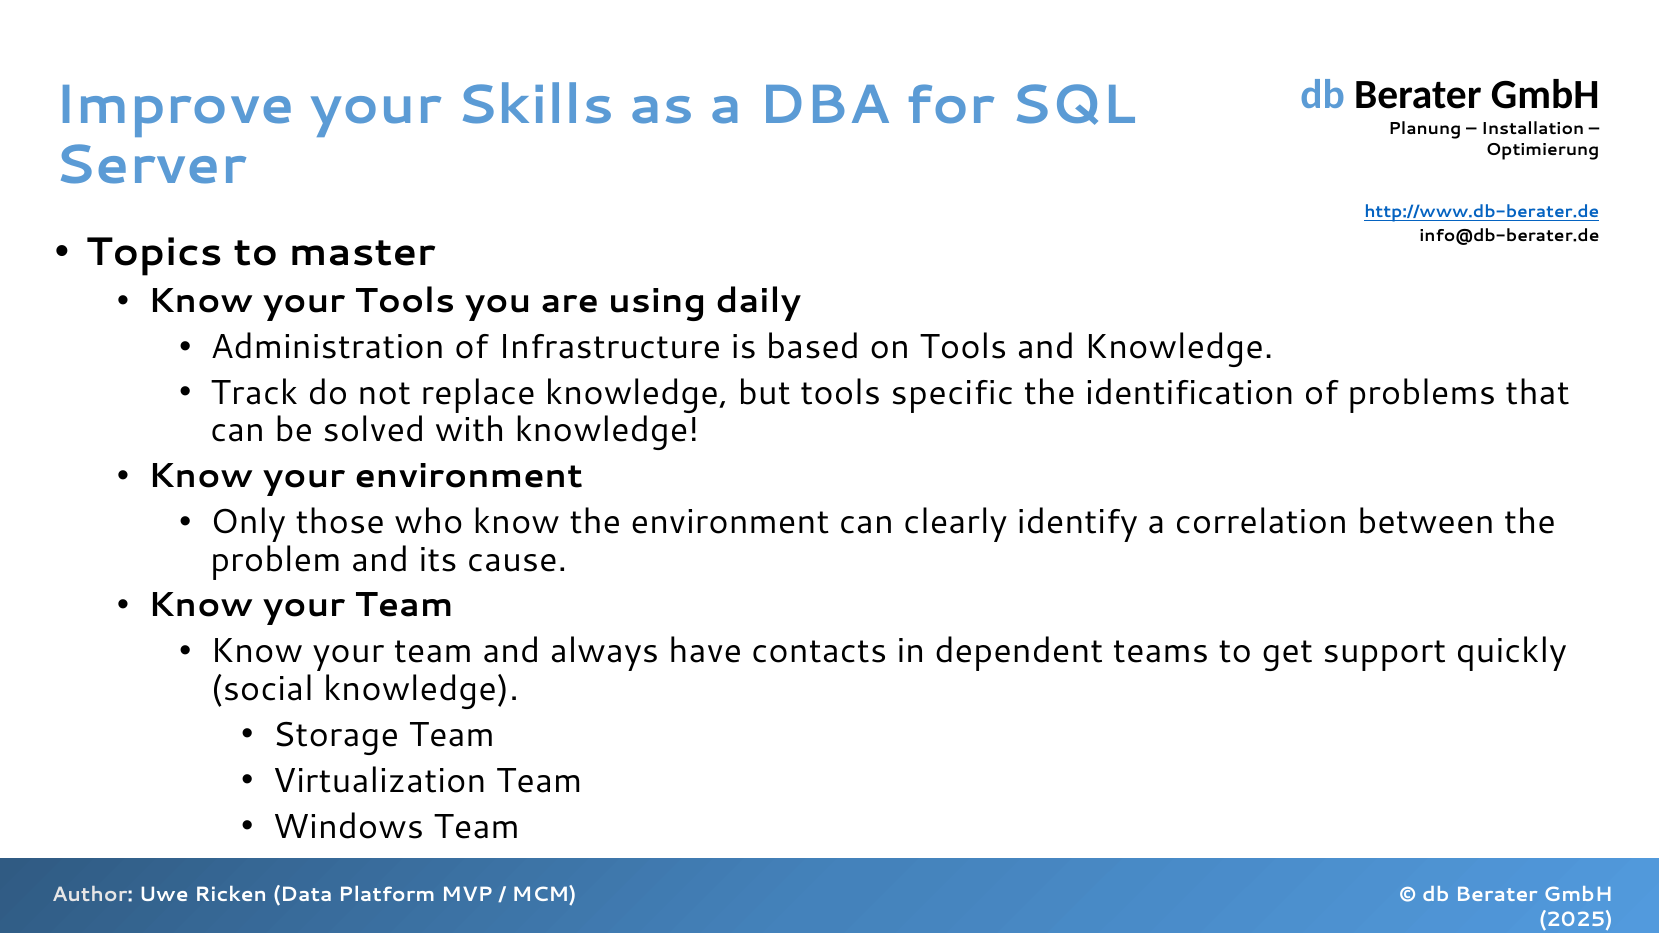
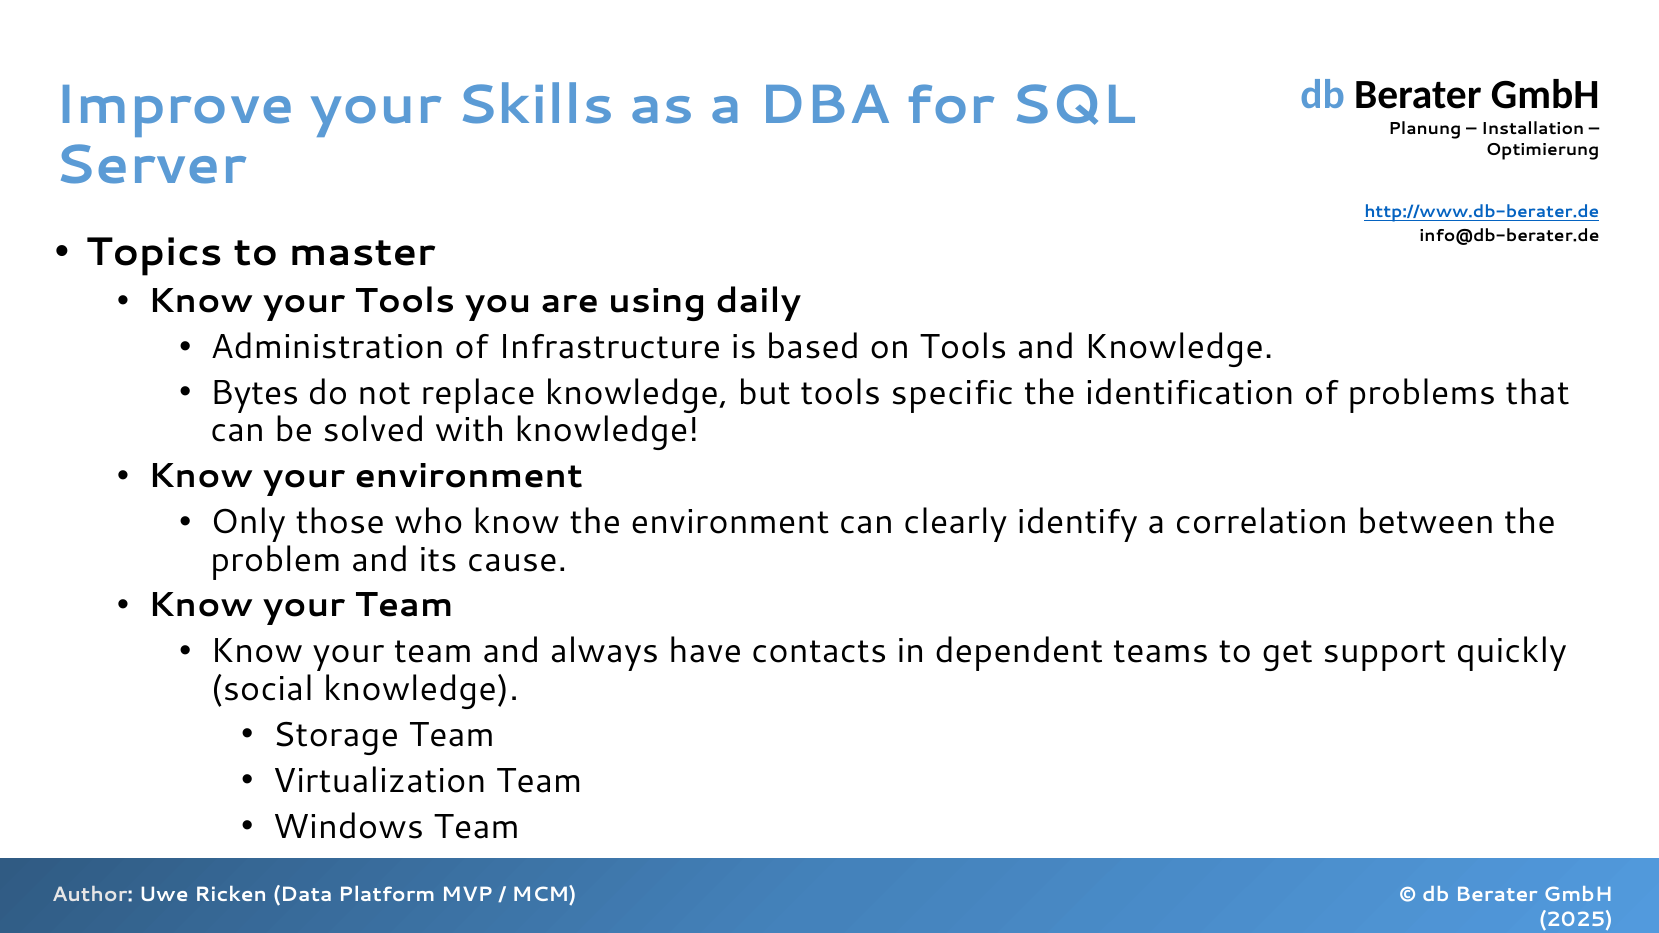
Track: Track -> Bytes
